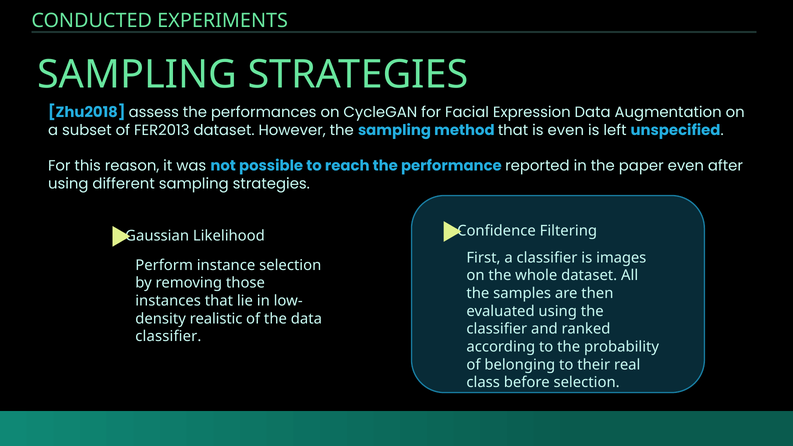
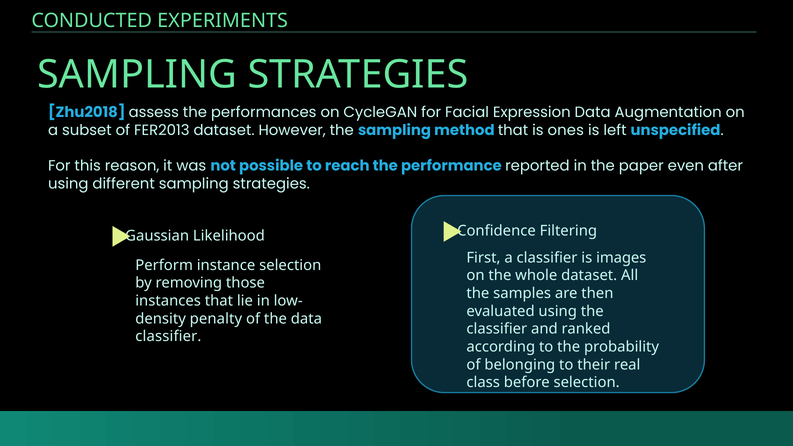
is even: even -> ones
realistic: realistic -> penalty
